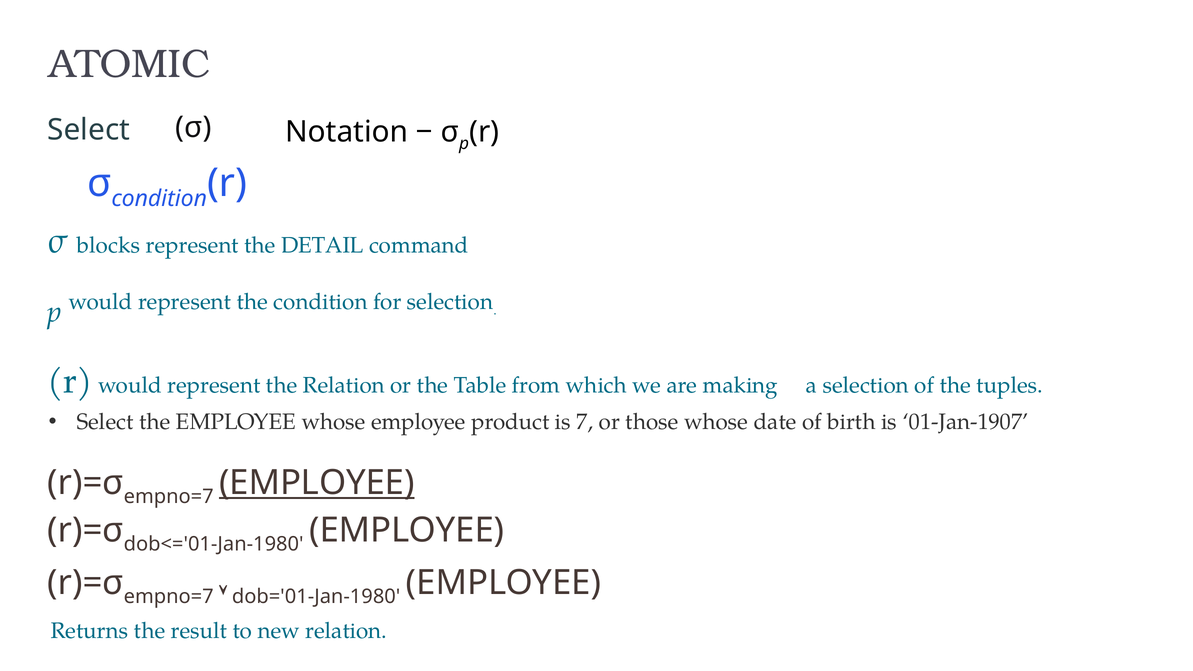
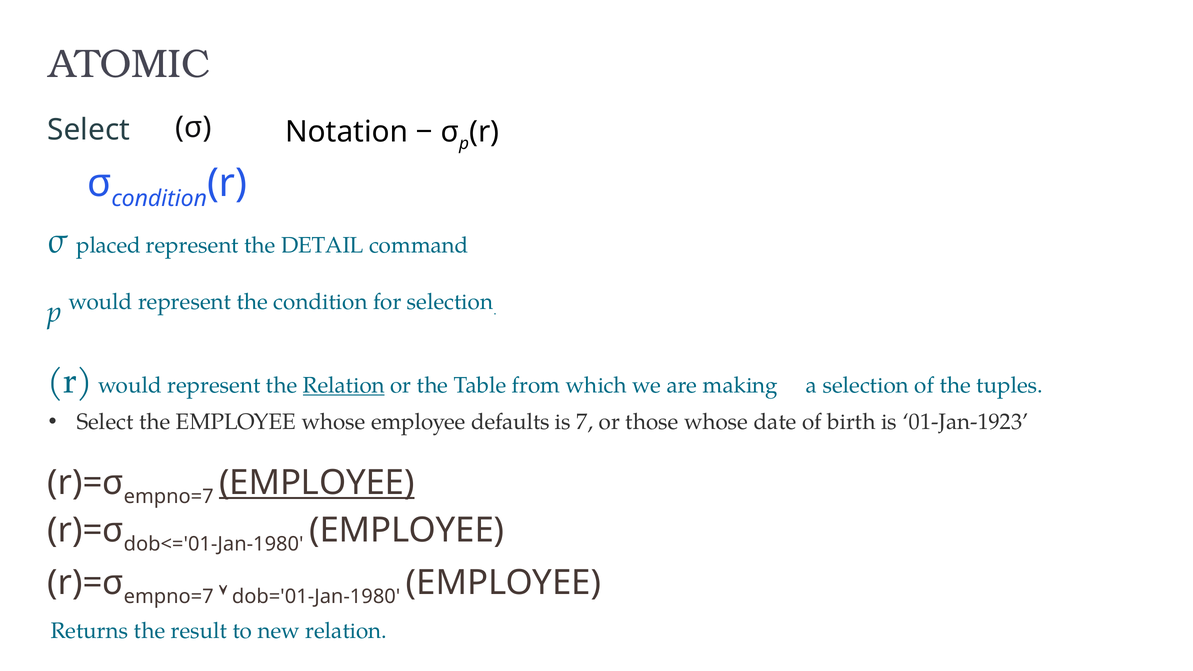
blocks: blocks -> placed
Relation at (344, 385) underline: none -> present
product: product -> defaults
01-Jan-1907: 01-Jan-1907 -> 01-Jan-1923
